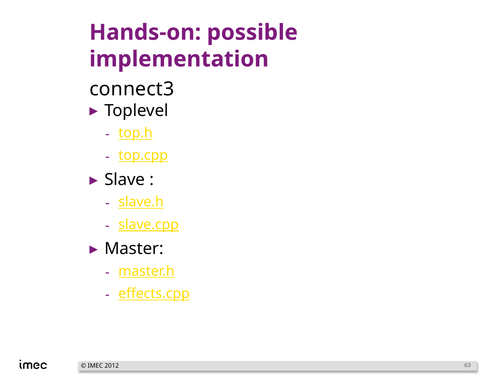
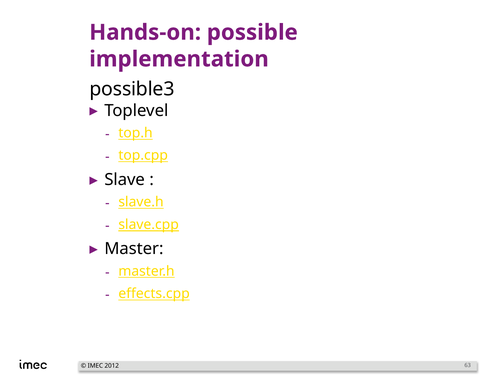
connect3: connect3 -> possible3
